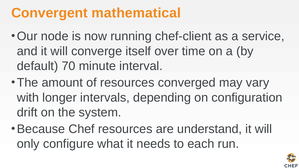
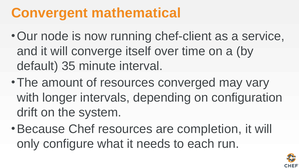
70: 70 -> 35
understand: understand -> completion
